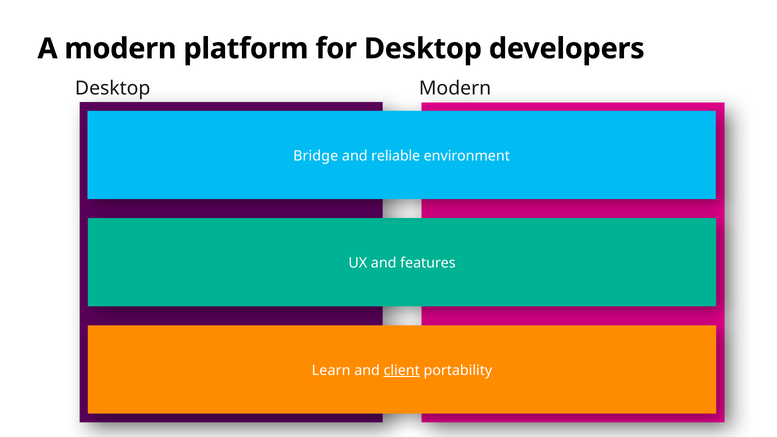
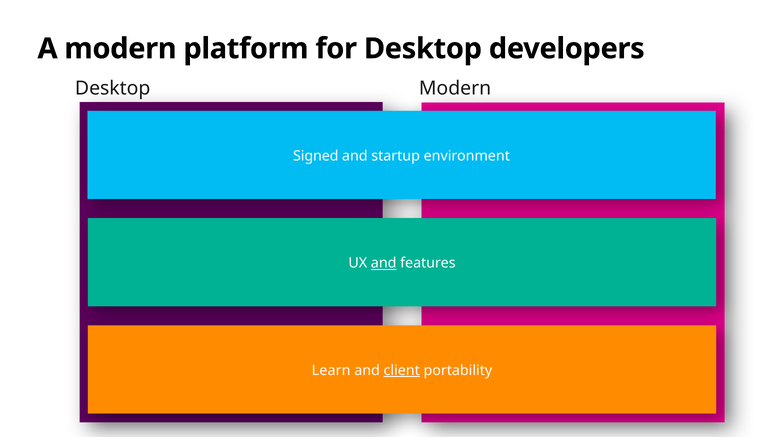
Bridge: Bridge -> Signed
reliable: reliable -> startup
and at (384, 263) underline: none -> present
